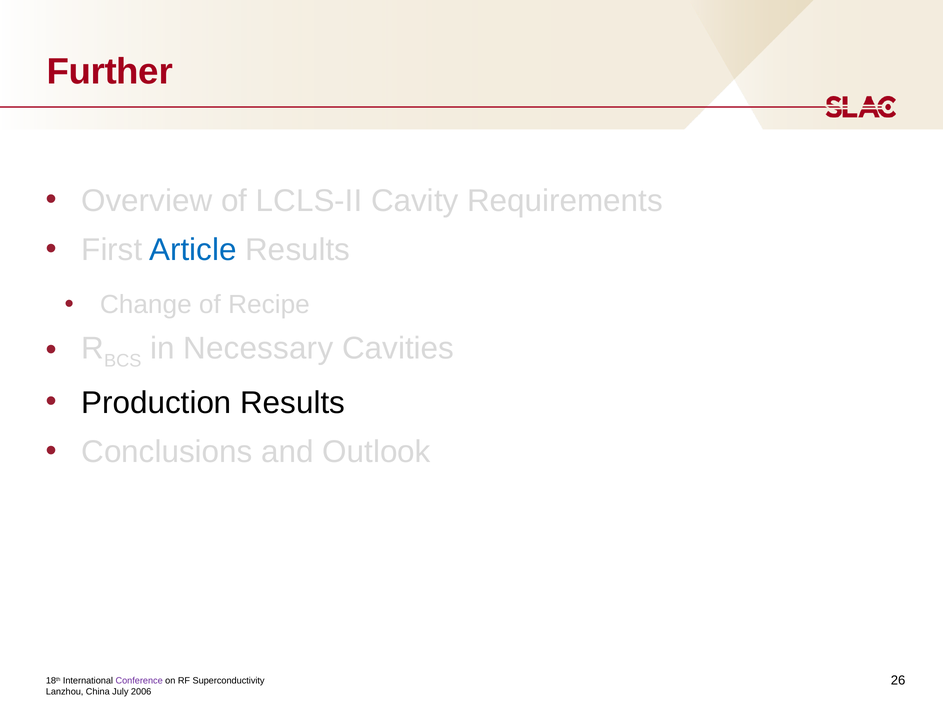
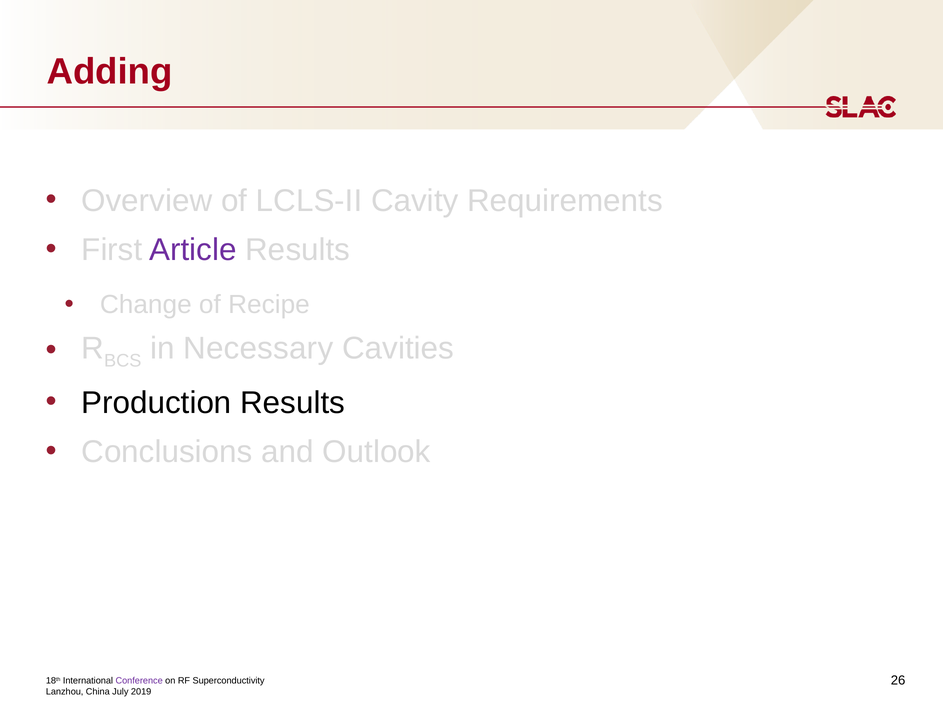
Further: Further -> Adding
Article colour: blue -> purple
2006: 2006 -> 2019
